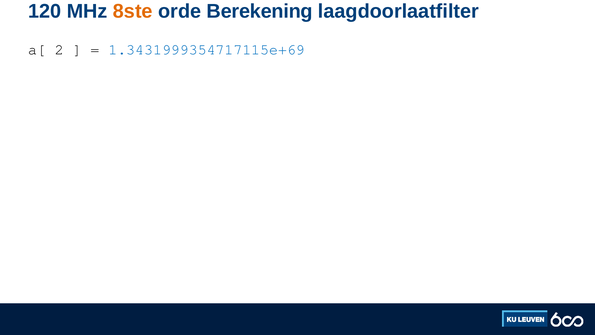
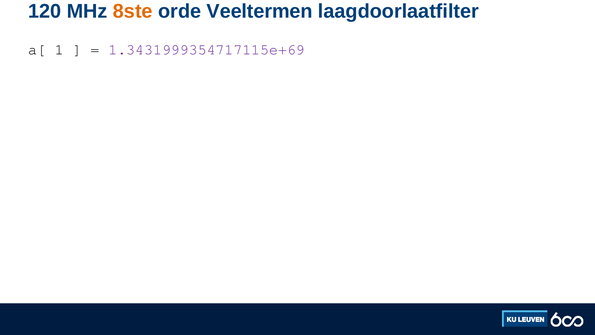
Berekening: Berekening -> Veeltermen
2: 2 -> 1
1.3431999354717115e+69 colour: blue -> purple
